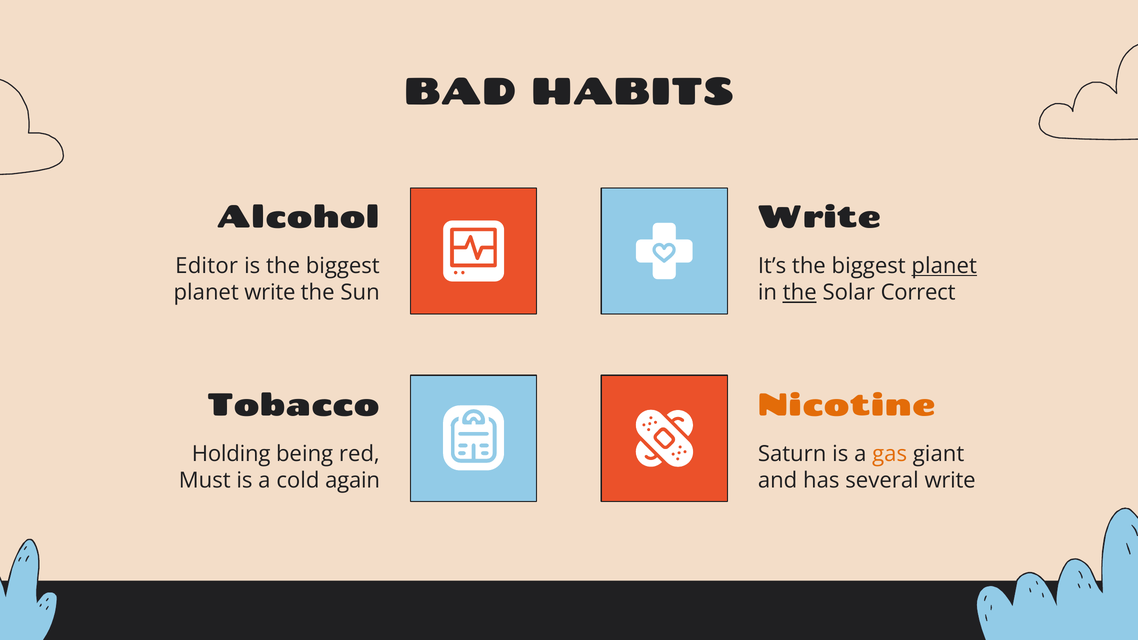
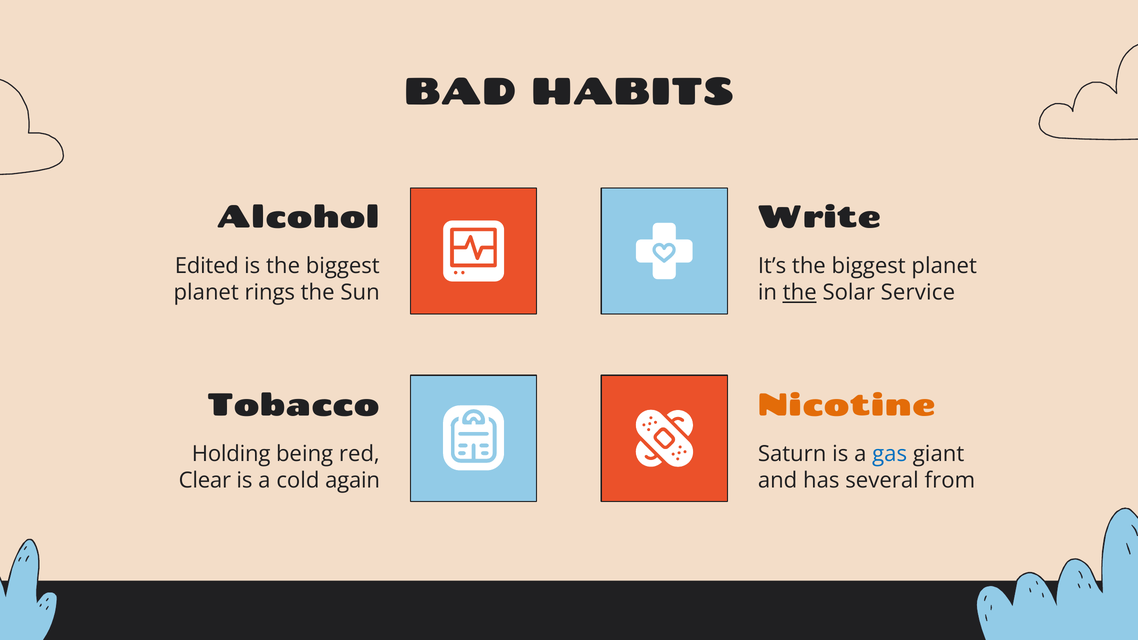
Editor: Editor -> Edited
planet at (944, 266) underline: present -> none
planet write: write -> rings
Correct: Correct -> Service
gas colour: orange -> blue
Must: Must -> Clear
several write: write -> from
